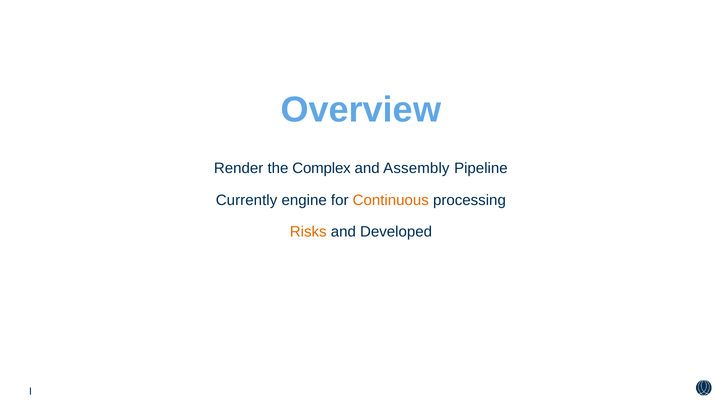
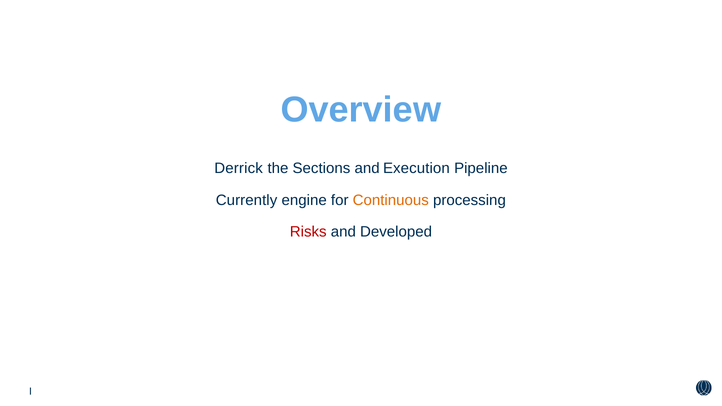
Render: Render -> Derrick
Complex: Complex -> Sections
Assembly: Assembly -> Execution
Risks colour: orange -> red
